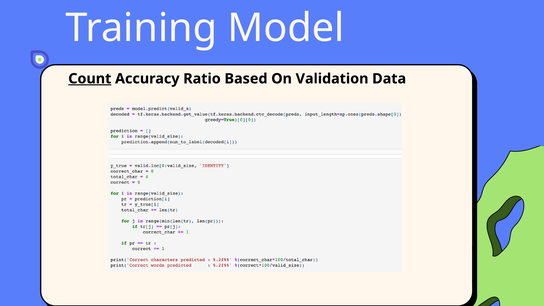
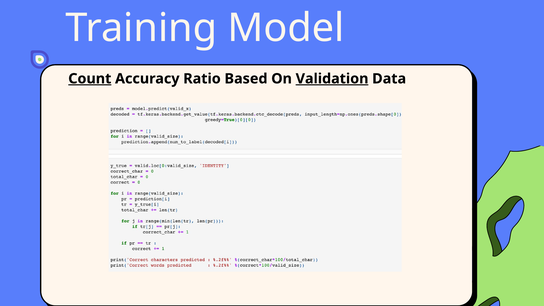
Validation underline: none -> present
